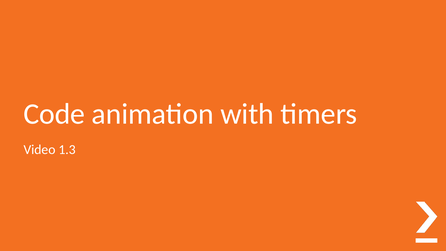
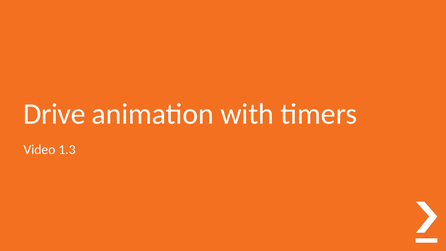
Code: Code -> Drive
